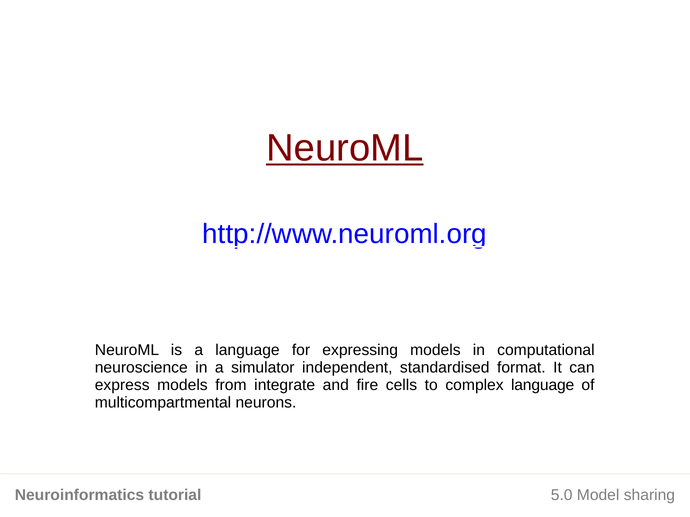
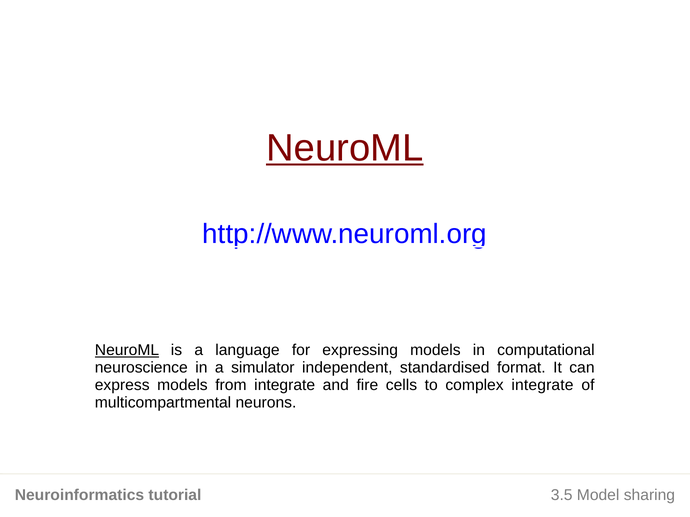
NeuroML at (127, 351) underline: none -> present
complex language: language -> integrate
5.0: 5.0 -> 3.5
